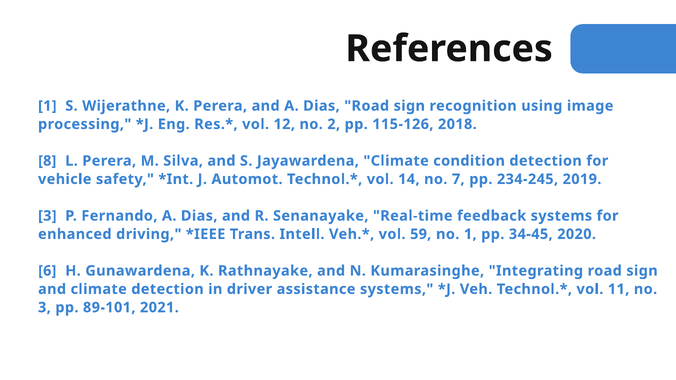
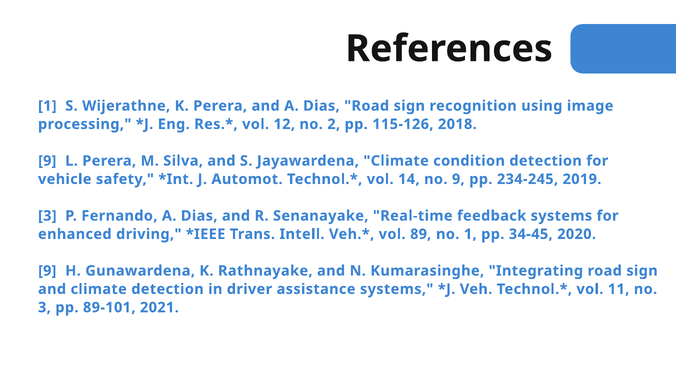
8 at (47, 161): 8 -> 9
no 7: 7 -> 9
59: 59 -> 89
6 at (47, 271): 6 -> 9
